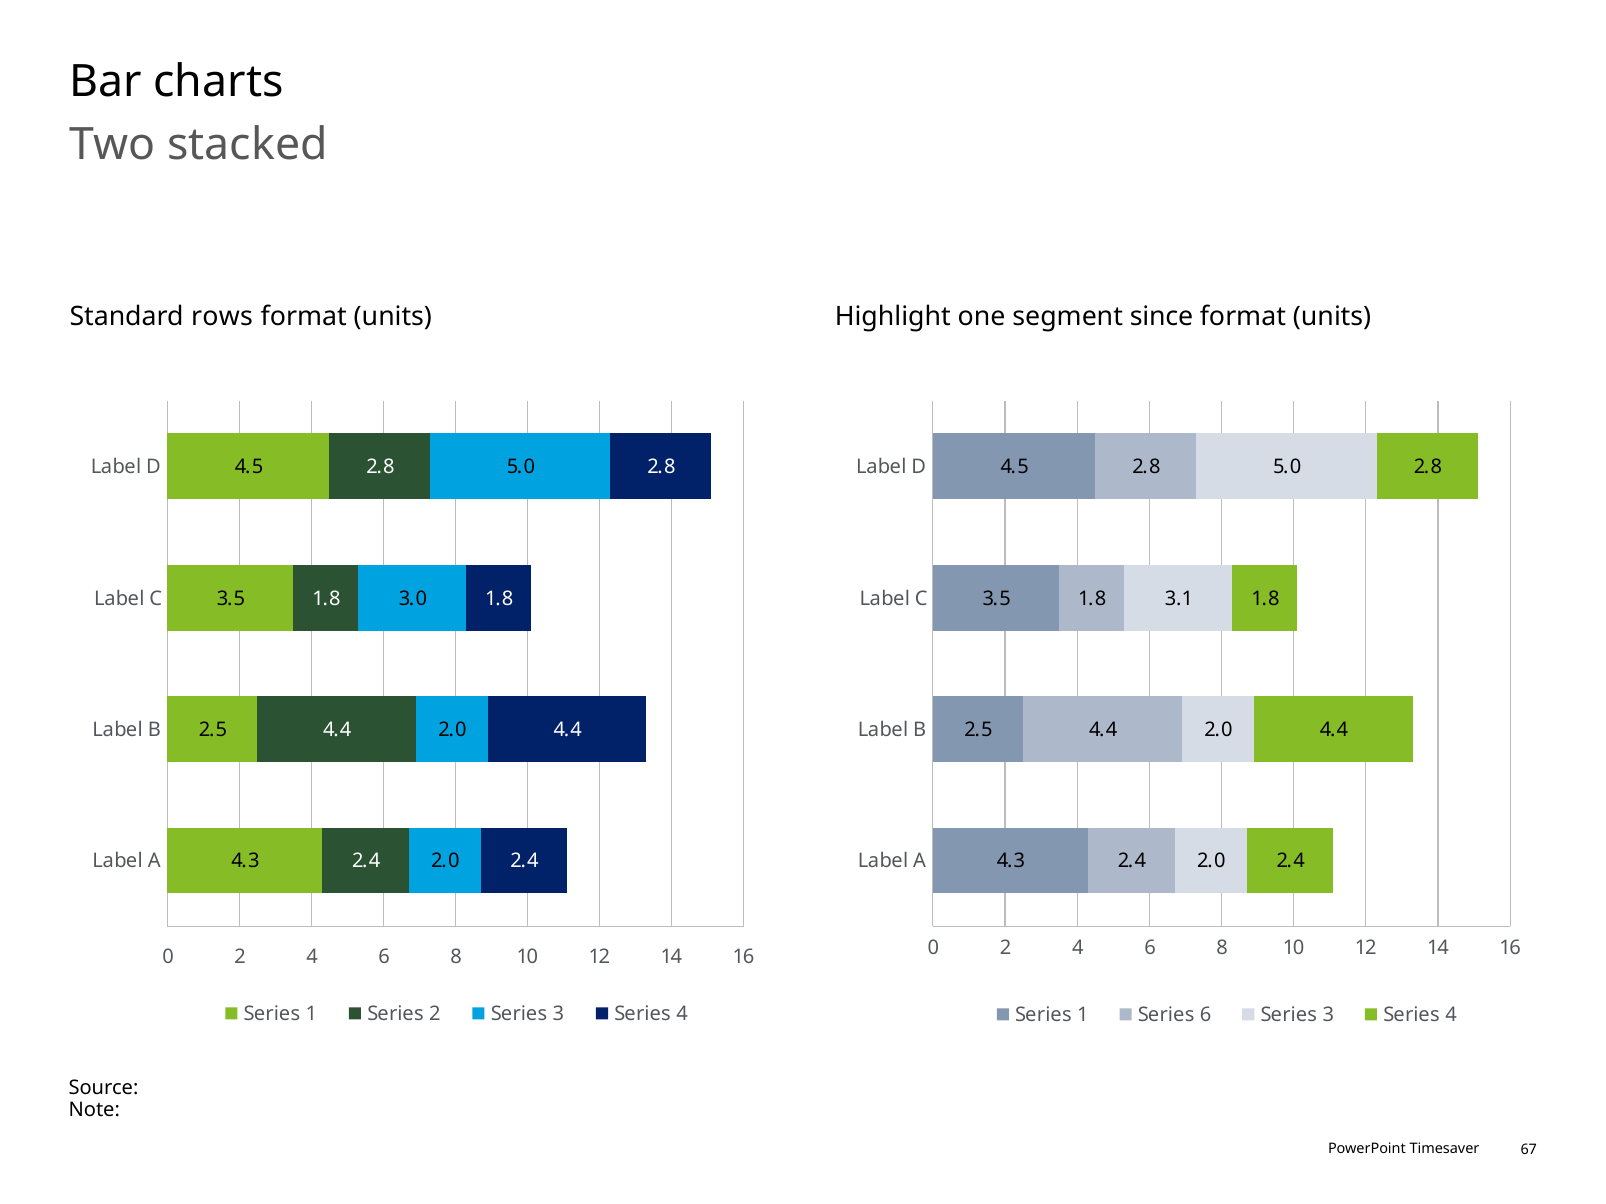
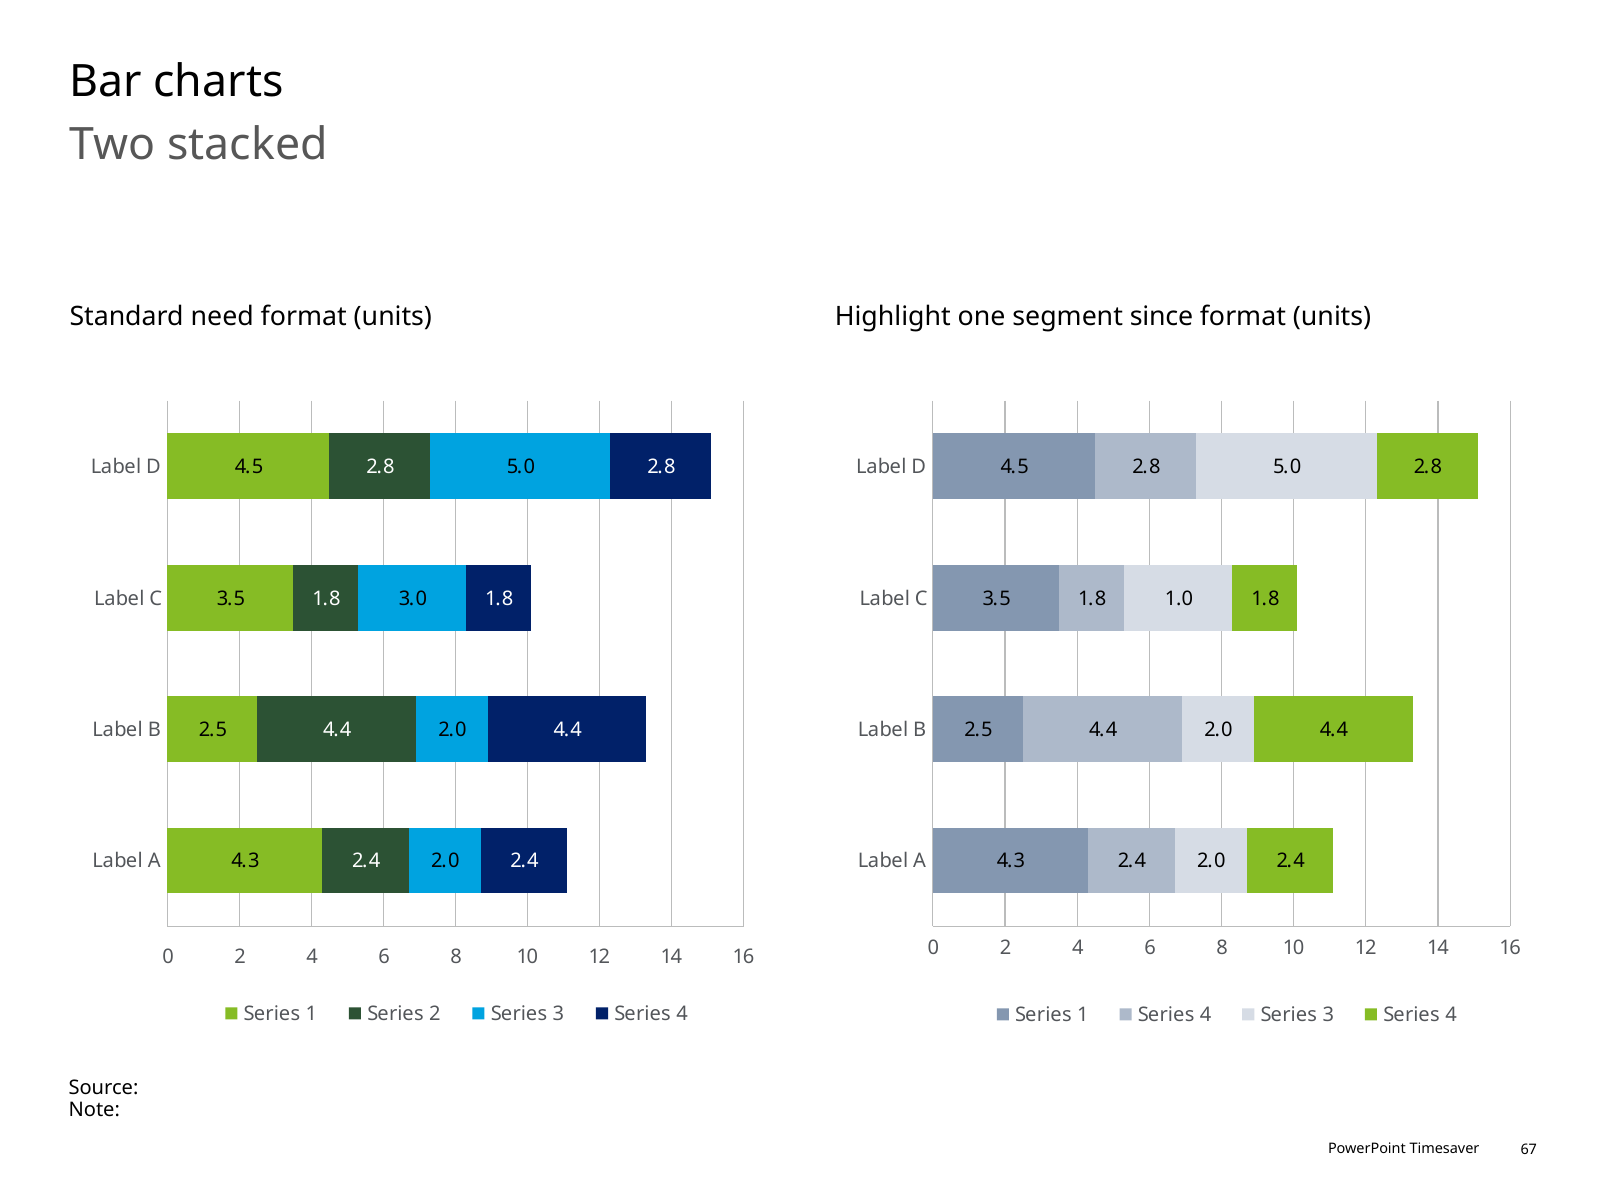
rows: rows -> need
3.1: 3.1 -> 1.0
1 Series 6: 6 -> 4
